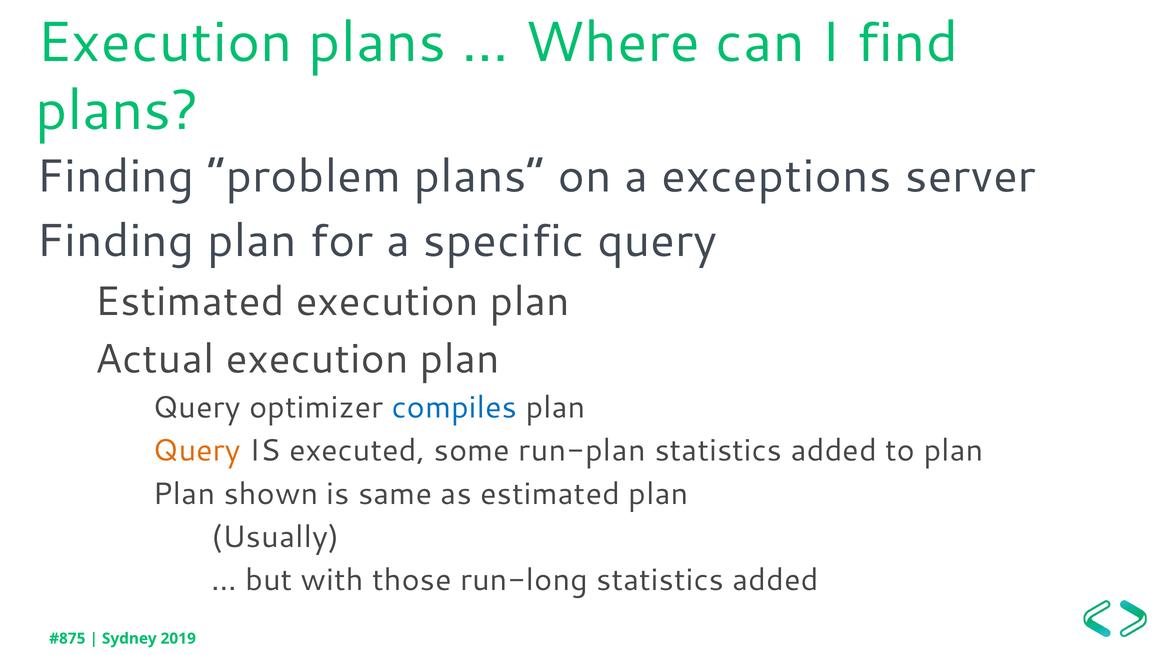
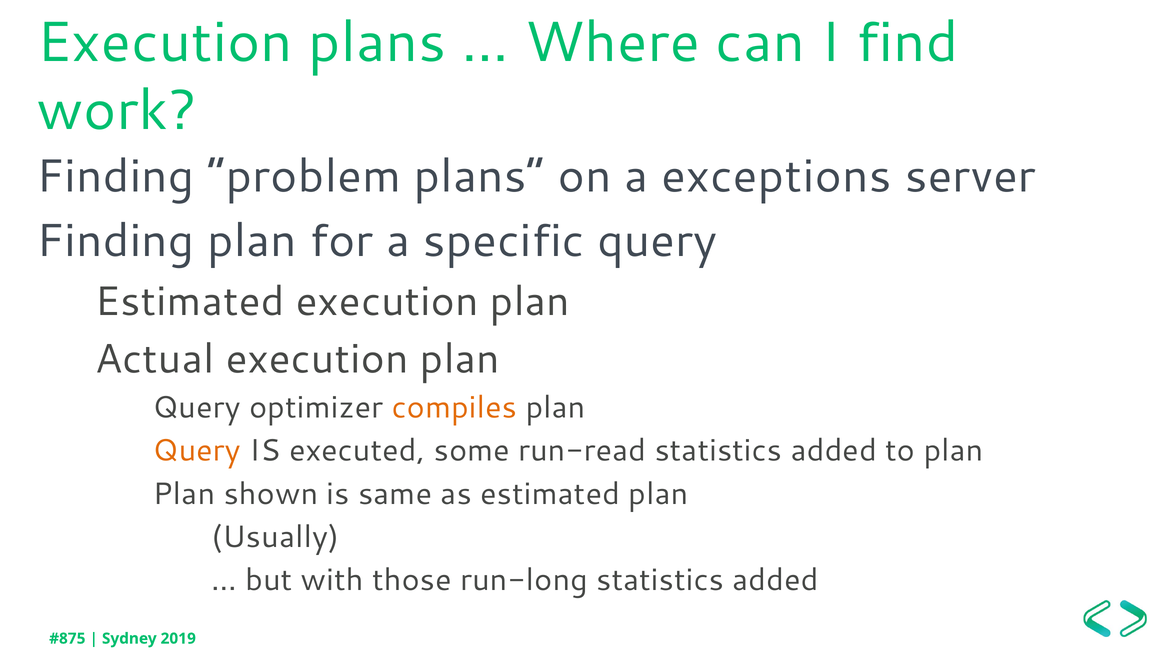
plans at (117, 111): plans -> work
compiles colour: blue -> orange
run-plan: run-plan -> run-read
